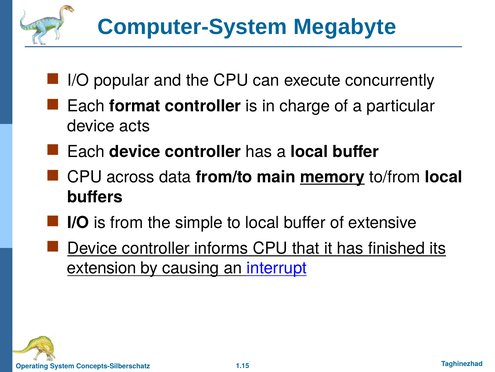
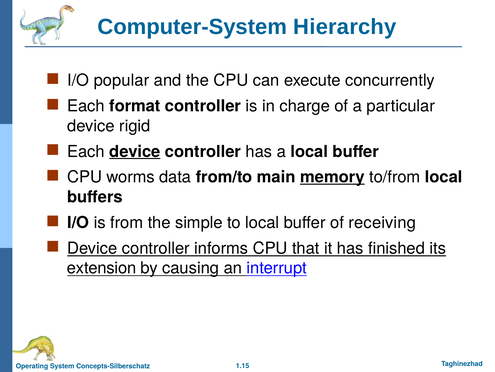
Megabyte: Megabyte -> Hierarchy
acts: acts -> rigid
device at (135, 151) underline: none -> present
across: across -> worms
extensive: extensive -> receiving
